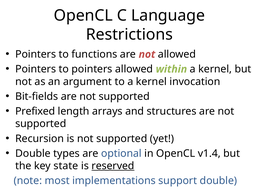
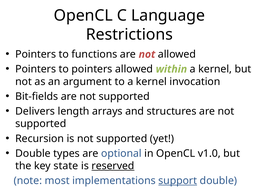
Prefixed: Prefixed -> Delivers
v1.4: v1.4 -> v1.0
support underline: none -> present
